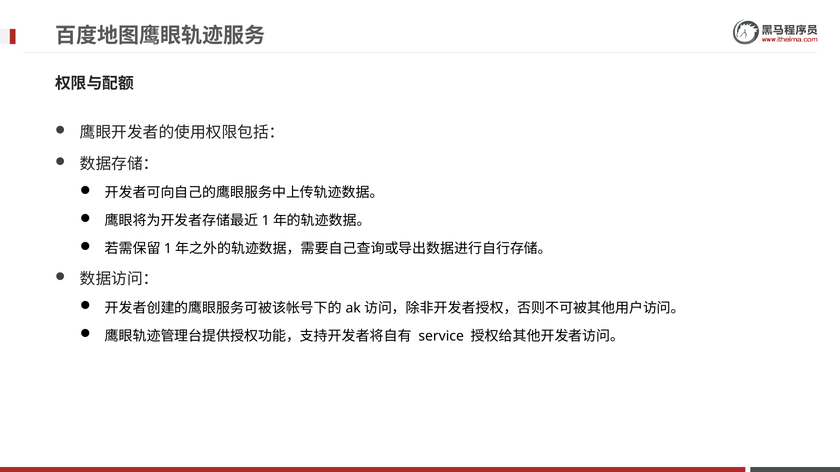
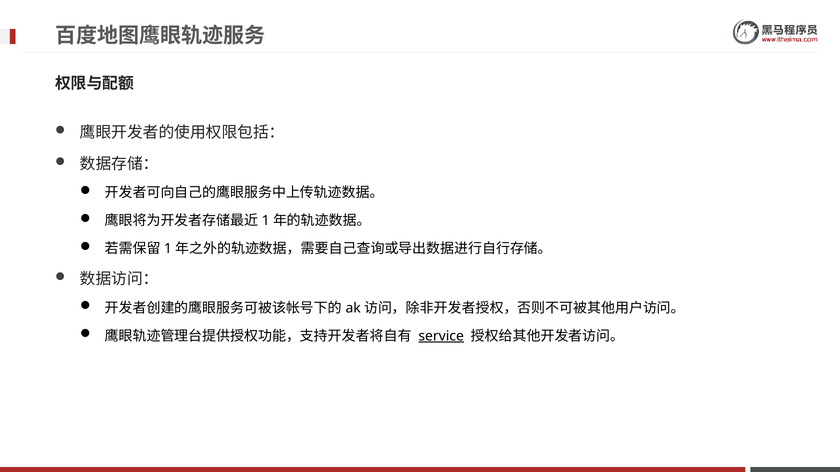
service underline: none -> present
